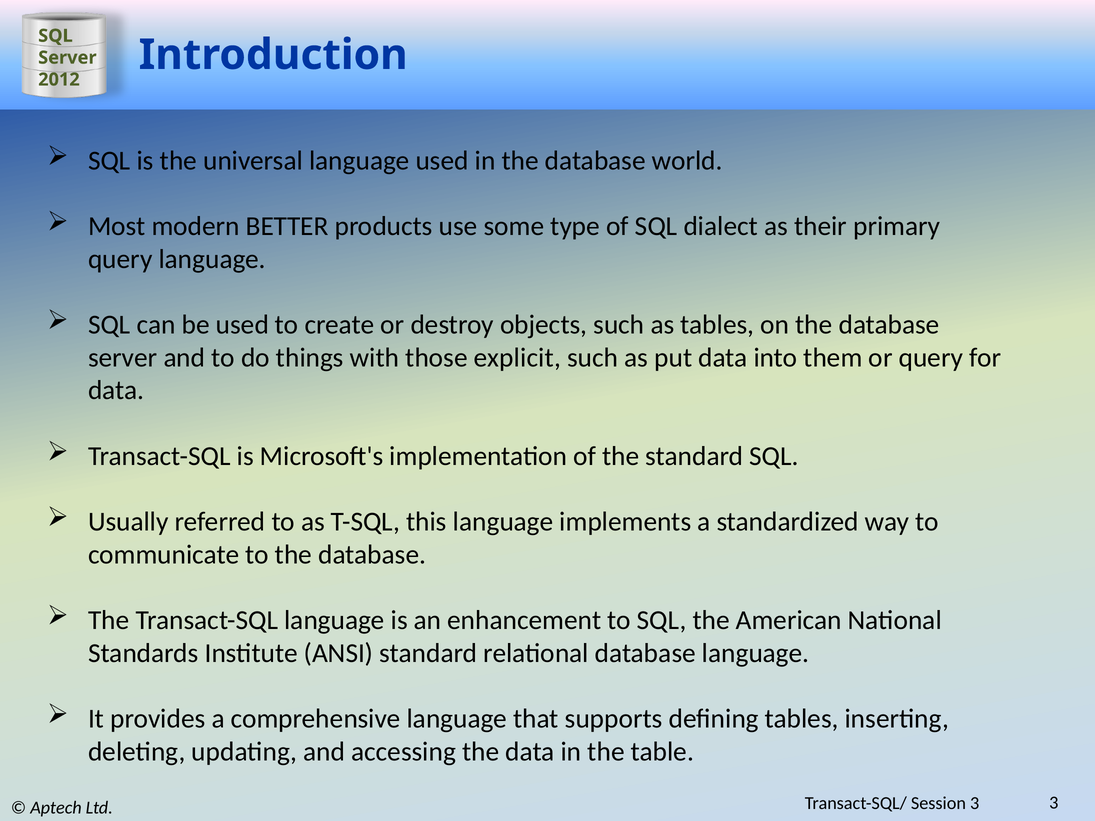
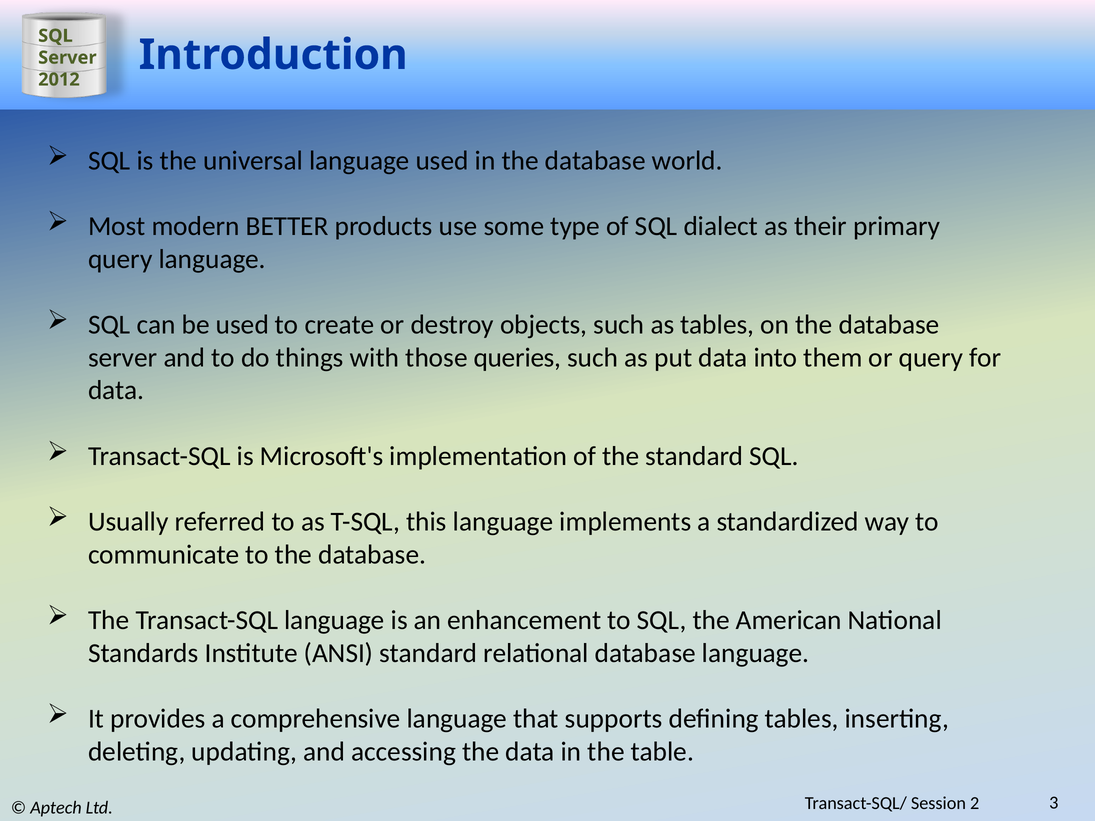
explicit: explicit -> queries
Session 3: 3 -> 2
